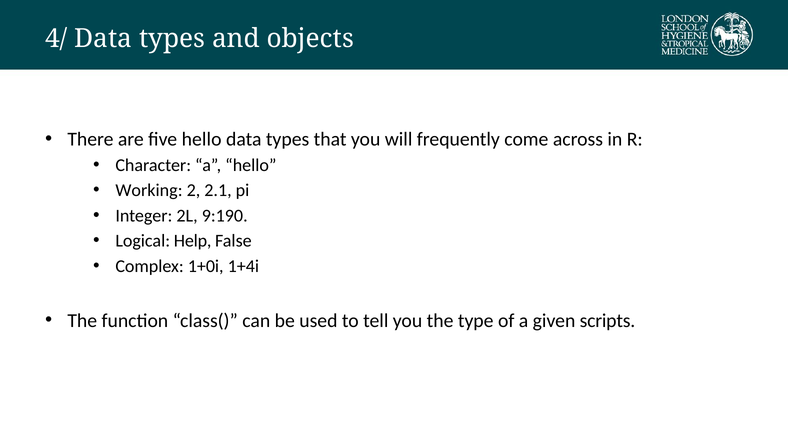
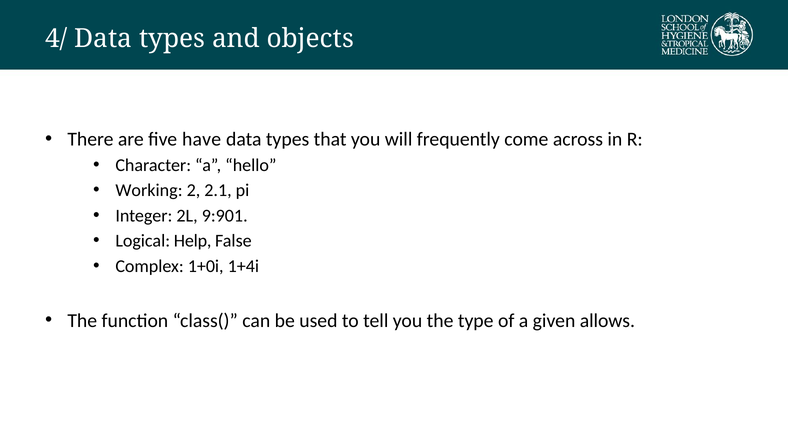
five hello: hello -> have
9:190: 9:190 -> 9:901
scripts: scripts -> allows
